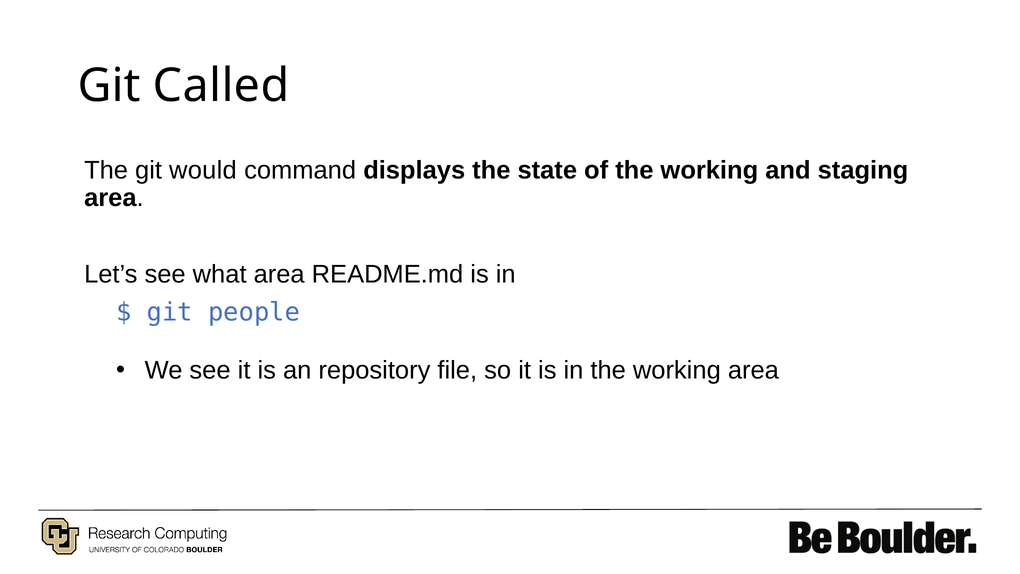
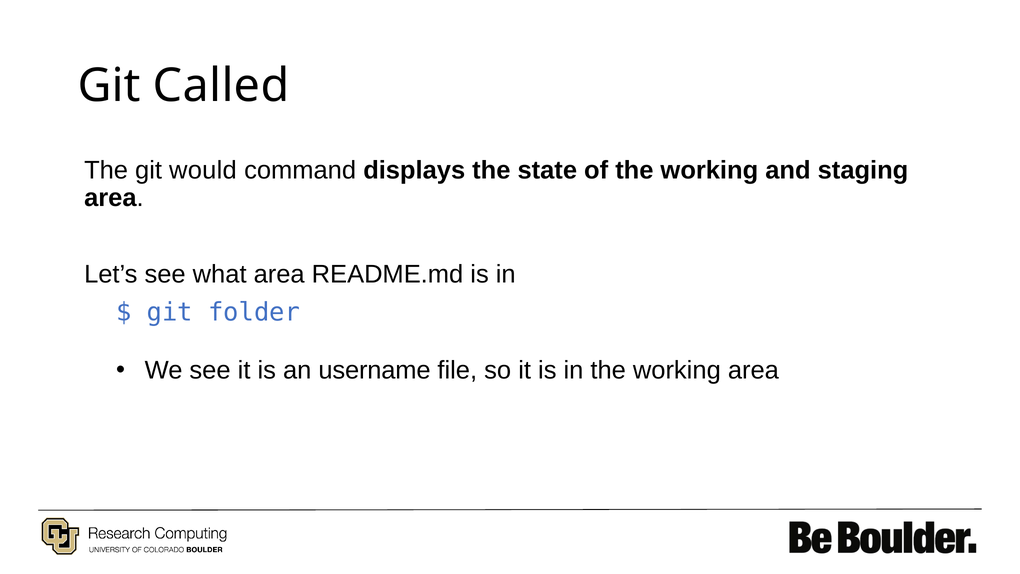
people: people -> folder
repository: repository -> username
